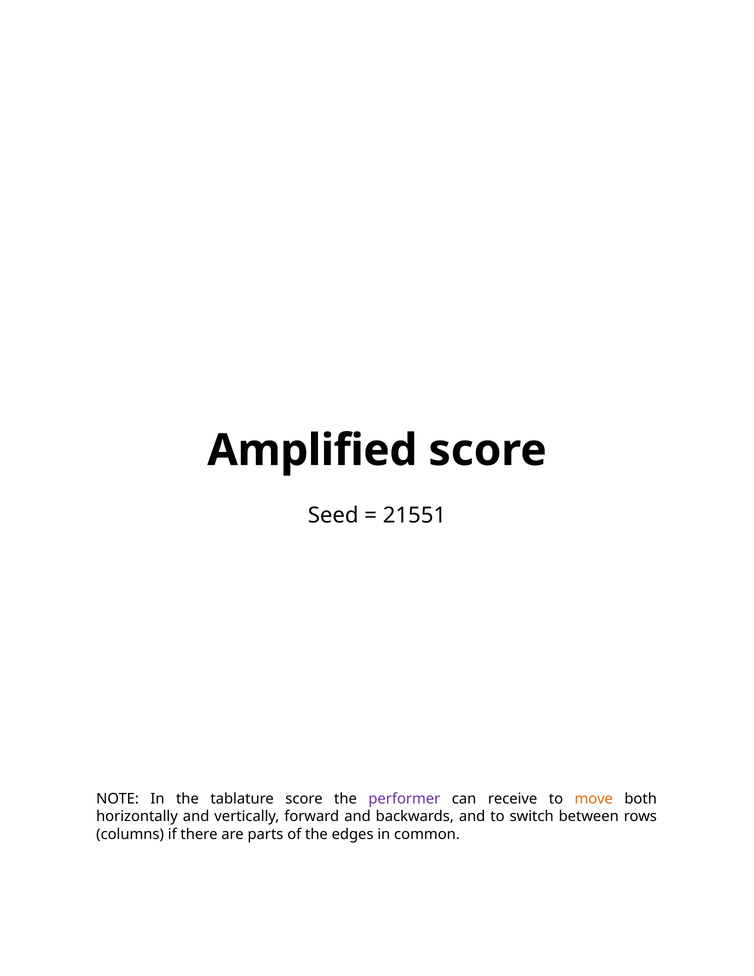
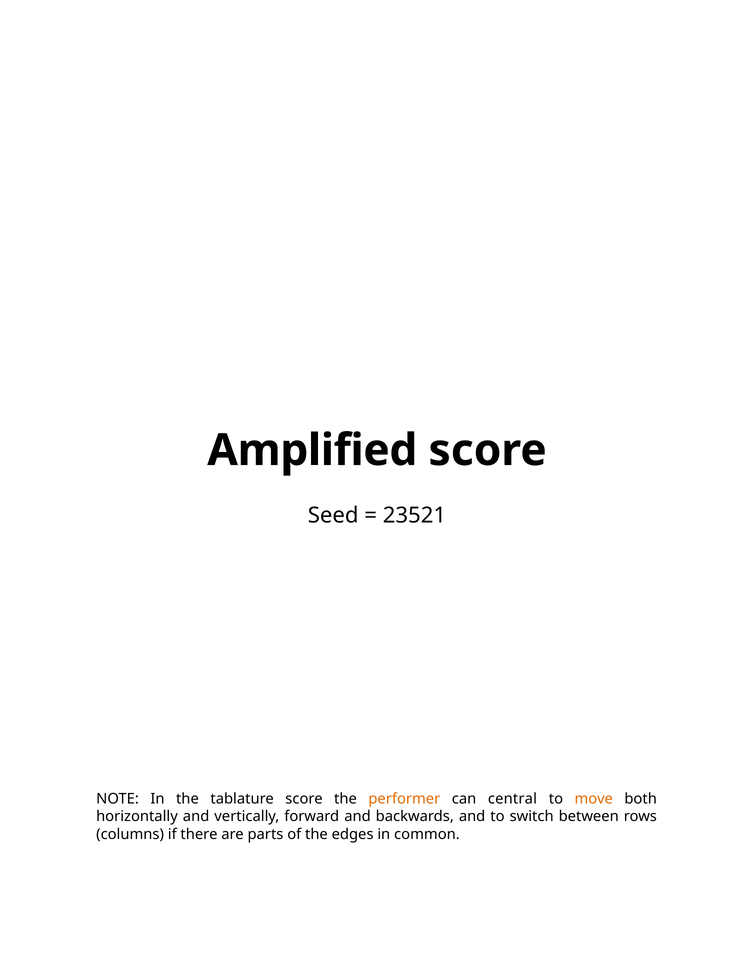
21551: 21551 -> 23521
performer colour: purple -> orange
receive: receive -> central
